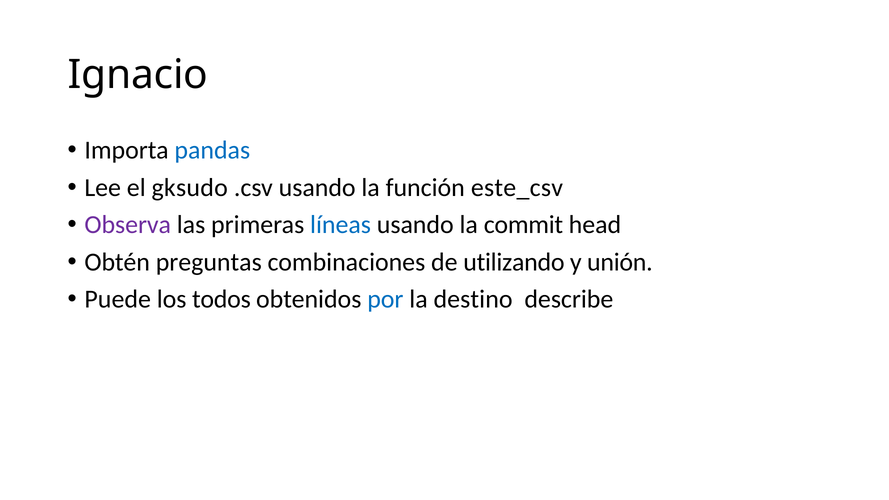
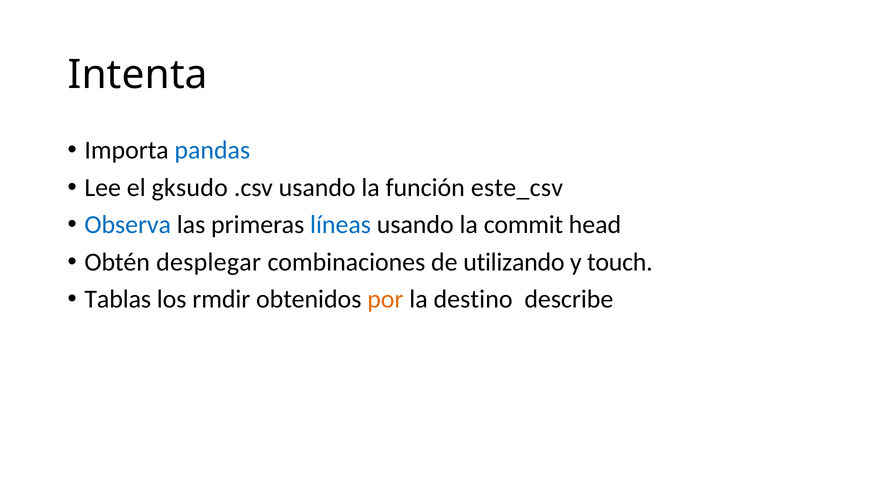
Ignacio: Ignacio -> Intenta
Observa colour: purple -> blue
preguntas: preguntas -> desplegar
unión: unión -> touch
Puede: Puede -> Tablas
todos: todos -> rmdir
por colour: blue -> orange
